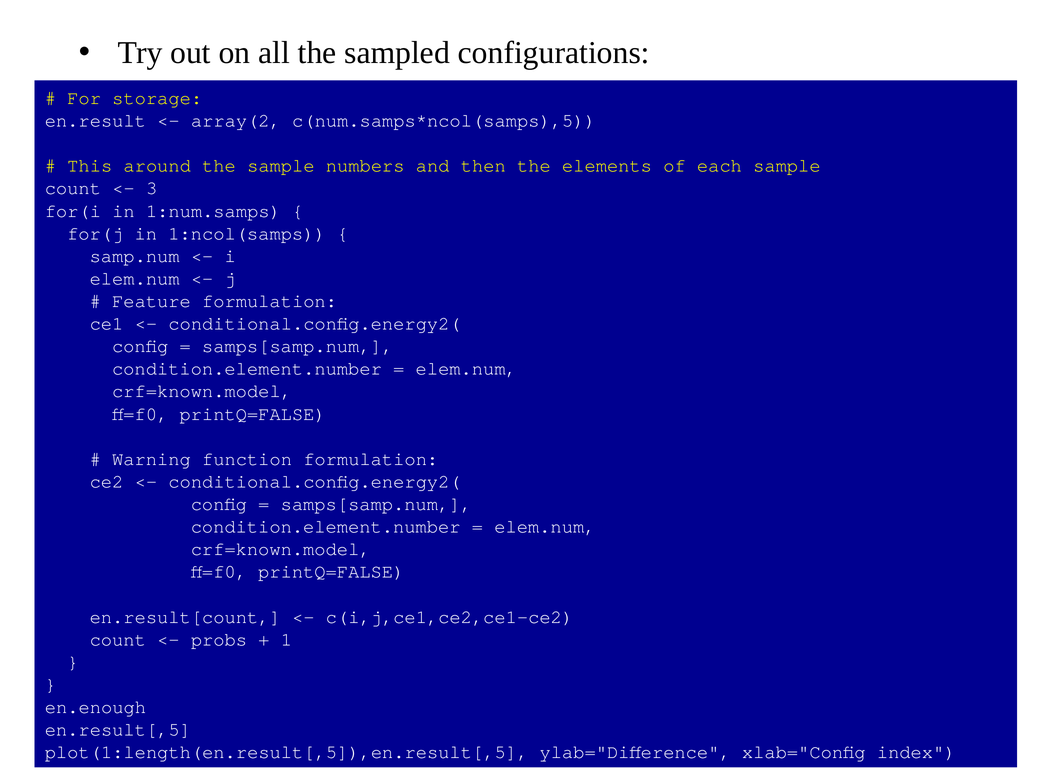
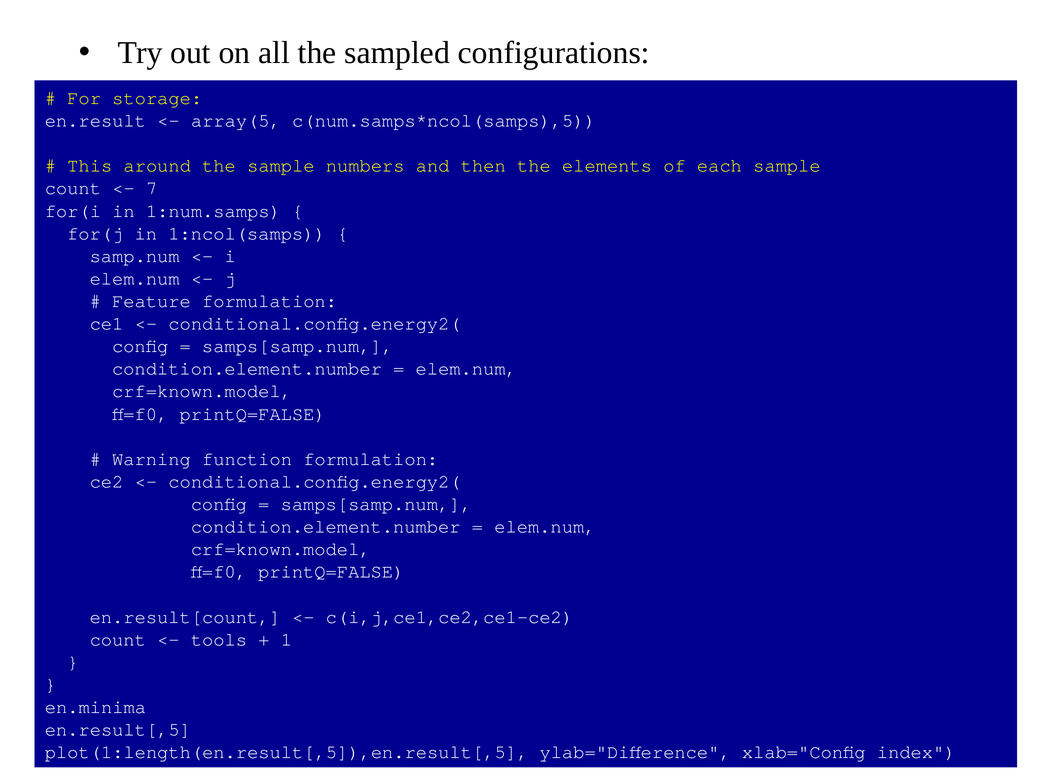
array(2: array(2 -> array(5
3: 3 -> 7
probs: probs -> tools
en.enough: en.enough -> en.minima
